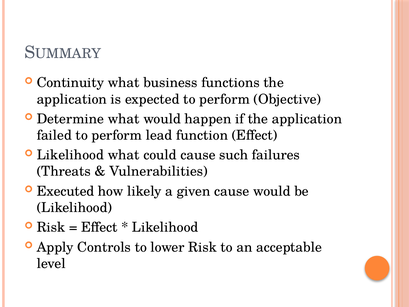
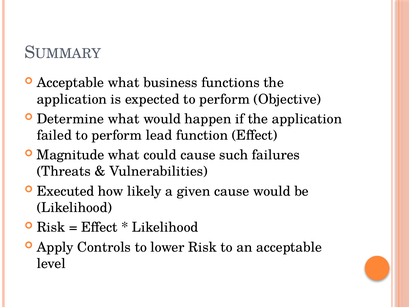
Continuity at (70, 83): Continuity -> Acceptable
Likelihood at (70, 155): Likelihood -> Magnitude
